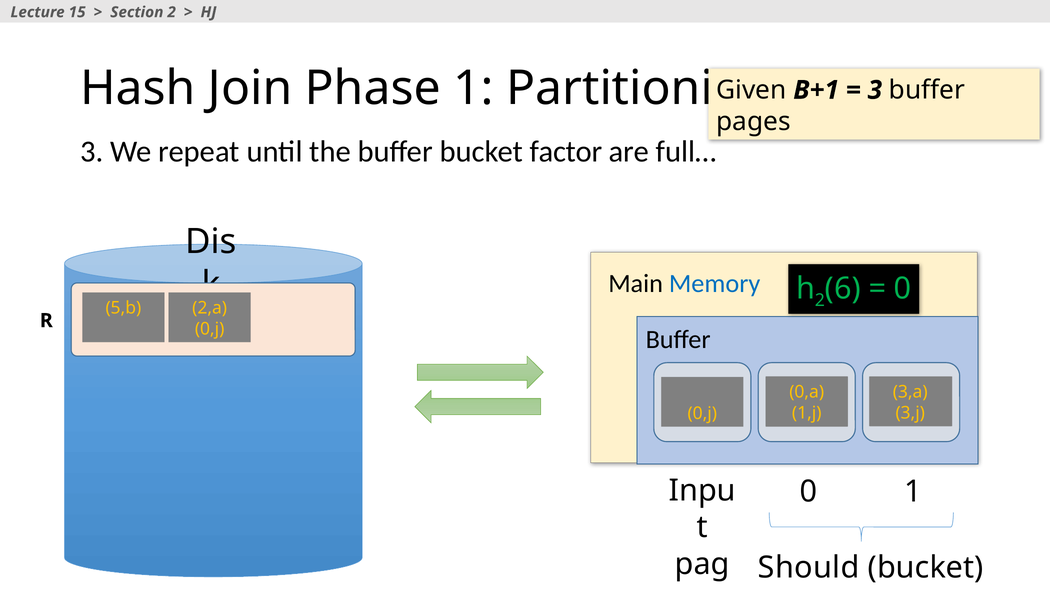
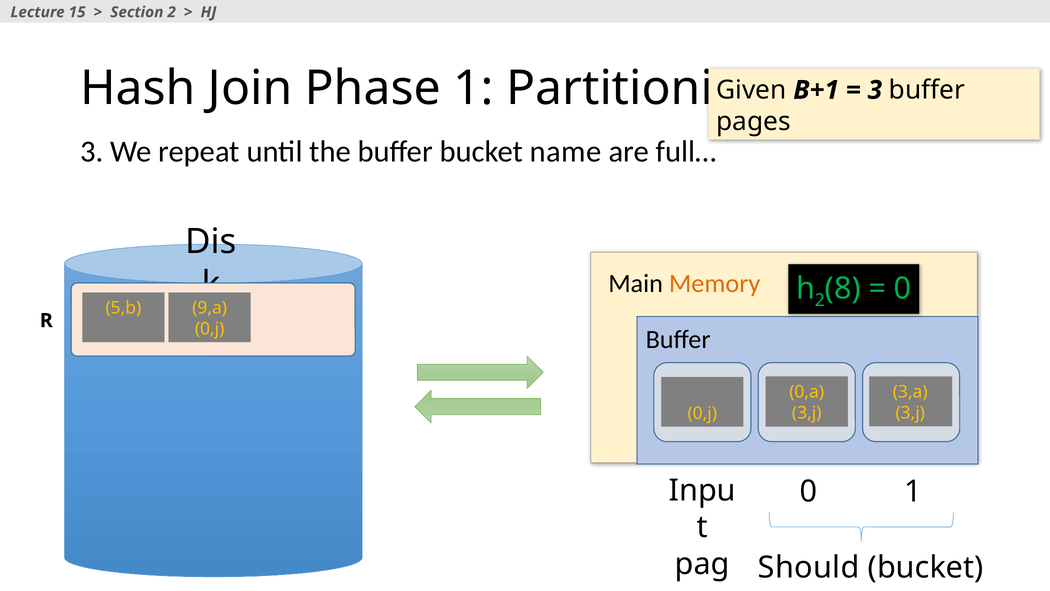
factor: factor -> name
Memory colour: blue -> orange
6: 6 -> 8
2,a: 2,a -> 9,a
1,j at (807, 413): 1,j -> 3,j
